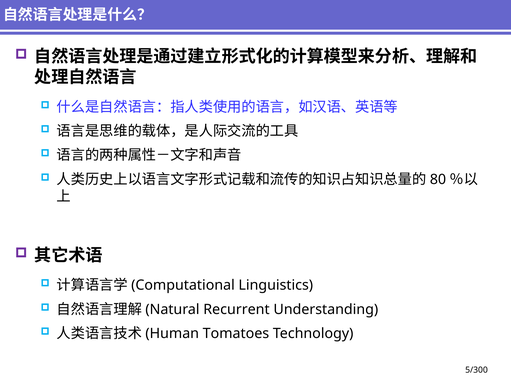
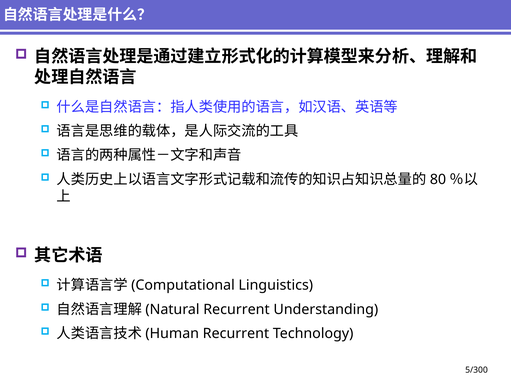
Tomatoes at (236, 334): Tomatoes -> Recurrent
